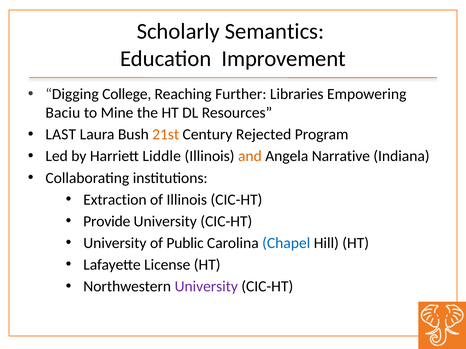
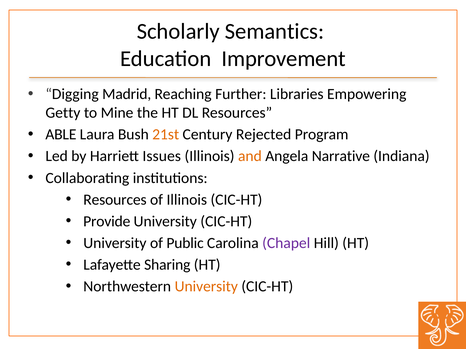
College: College -> Madrid
Baciu: Baciu -> Getty
LAST: LAST -> ABLE
Liddle: Liddle -> Issues
Extraction at (115, 200): Extraction -> Resources
Chapel colour: blue -> purple
License: License -> Sharing
University at (206, 287) colour: purple -> orange
